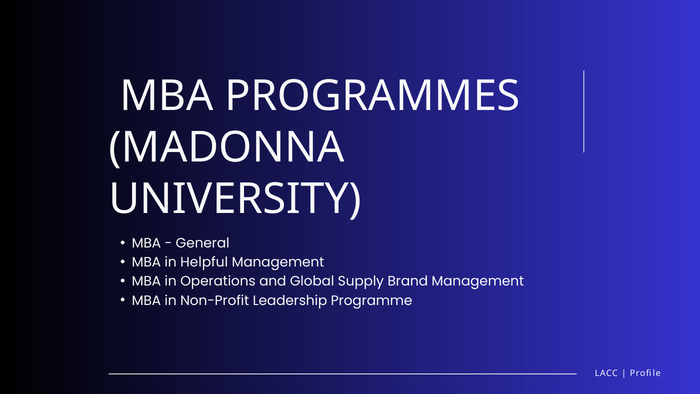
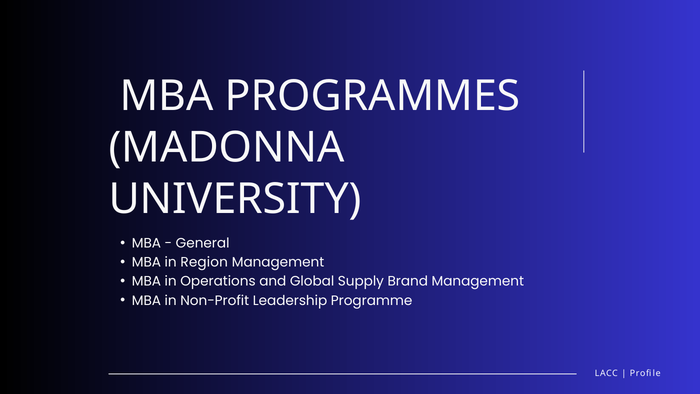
Helpful: Helpful -> Region
